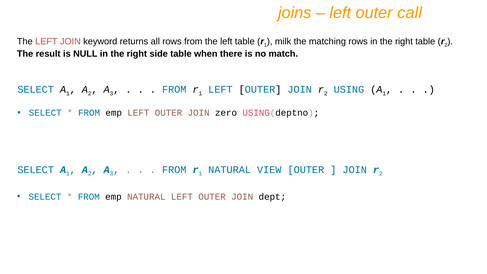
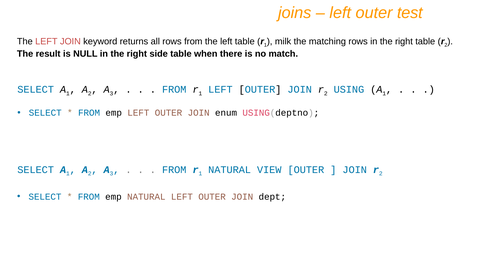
call: call -> test
zero: zero -> enum
